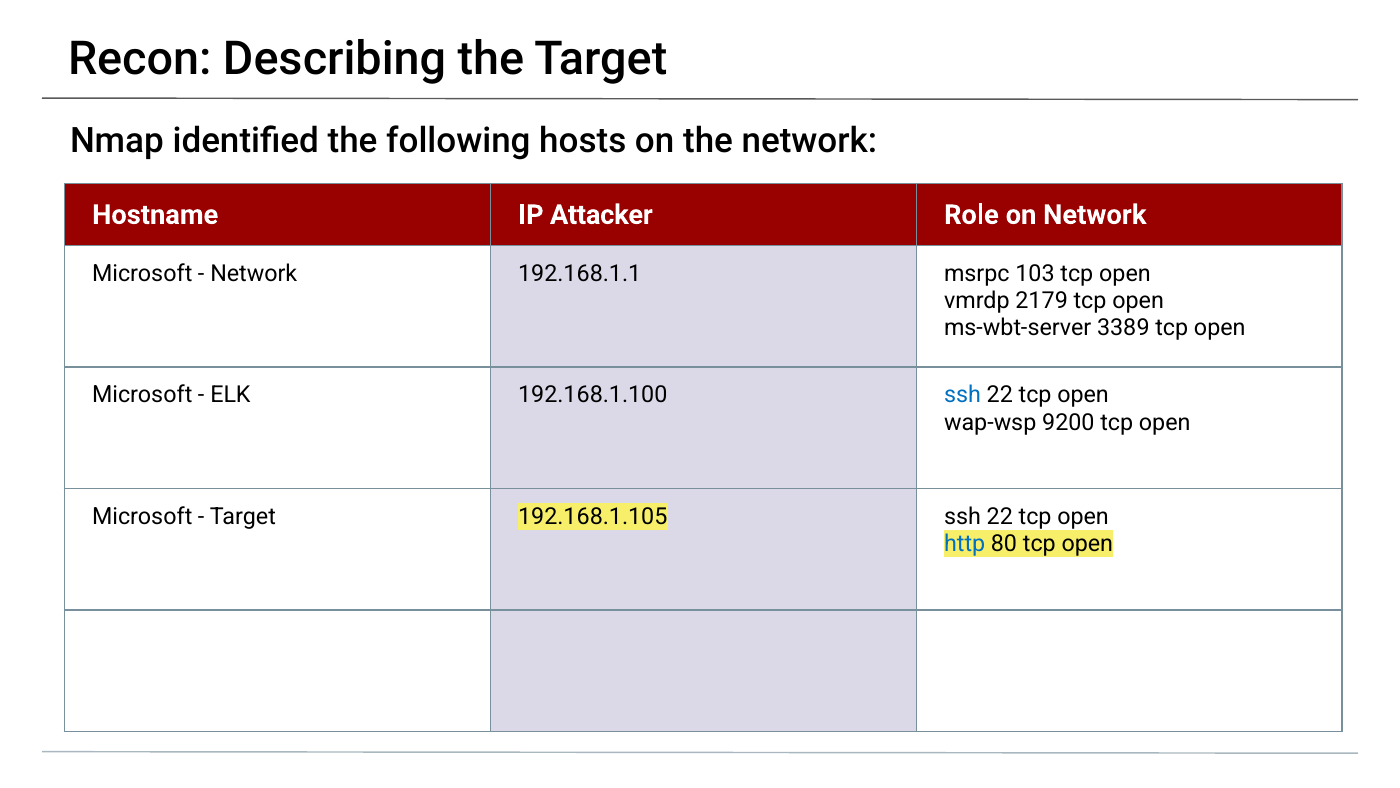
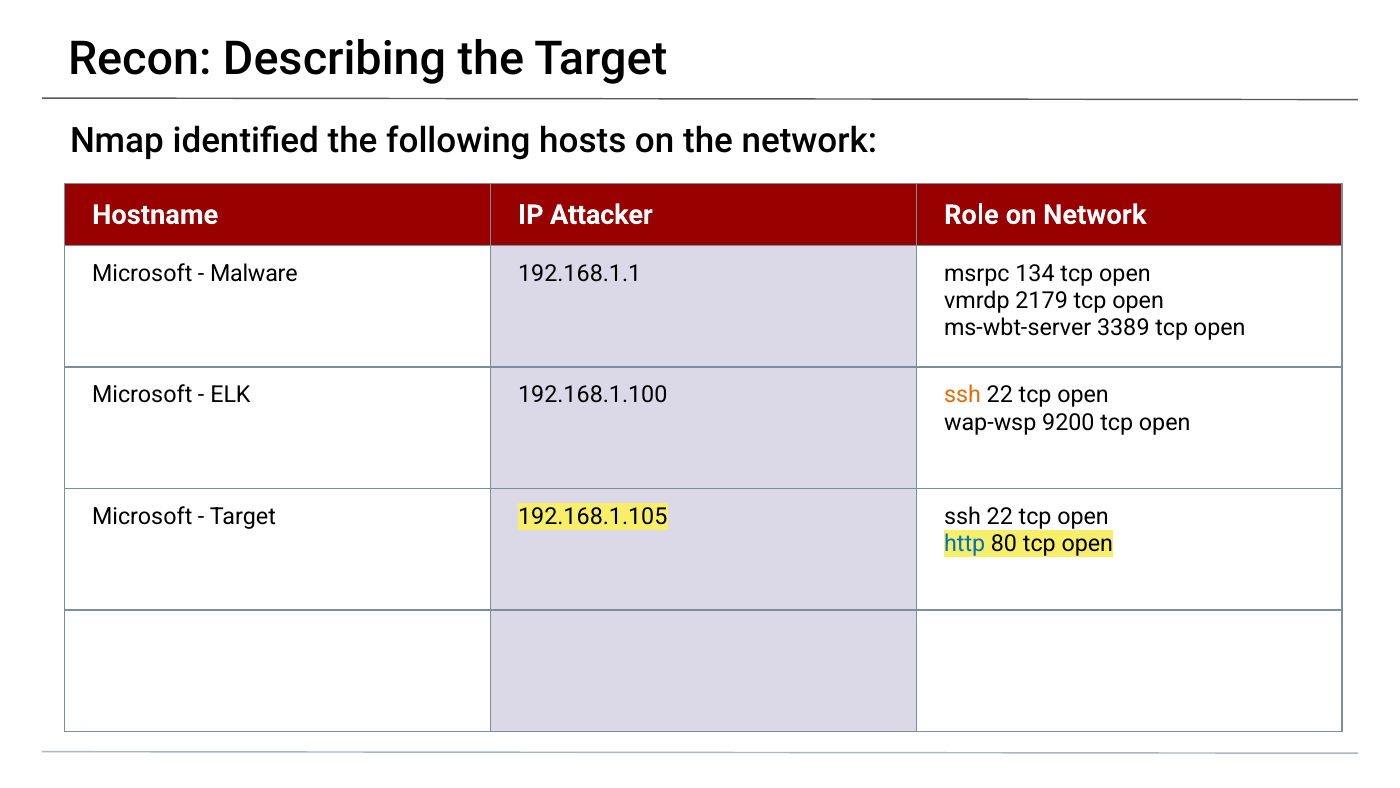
Network at (254, 273): Network -> Malware
103: 103 -> 134
ssh at (963, 395) colour: blue -> orange
